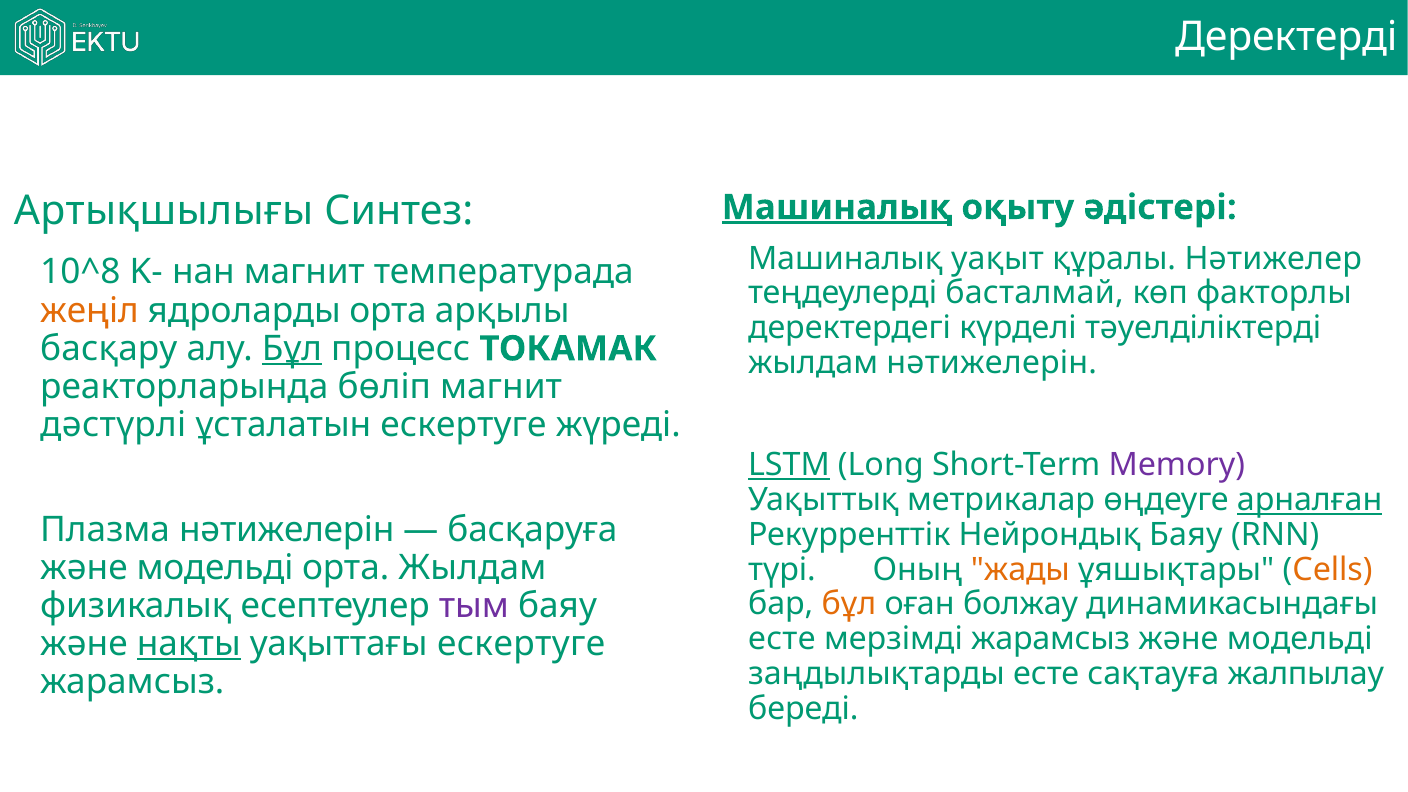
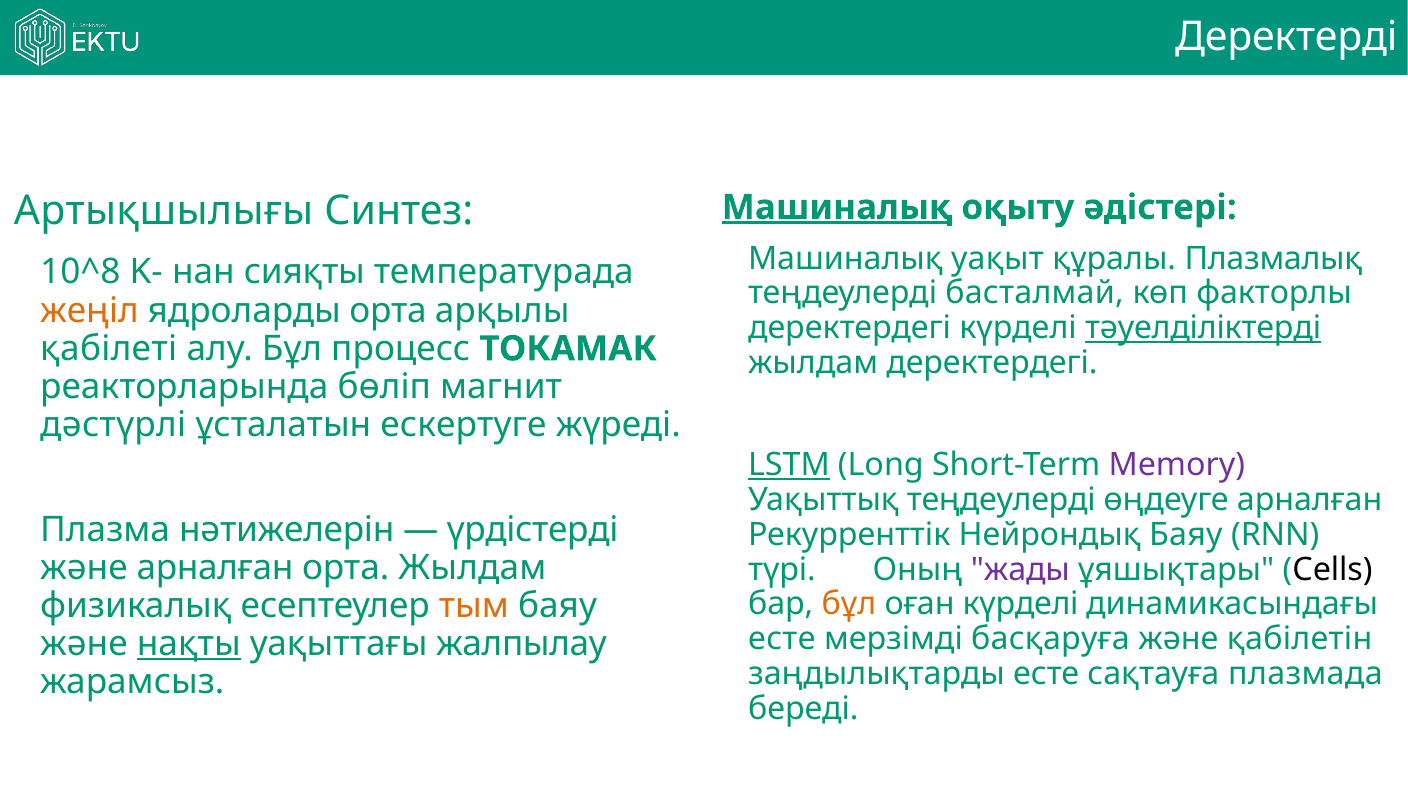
Нәтижелер: Нәтижелер -> Плазмалық
нан магнит: магнит -> сияқты
тәуелділіктерді underline: none -> present
басқару: басқару -> қабілеті
Бұл at (292, 349) underline: present -> none
жылдам нәтижелерін: нәтижелерін -> деректердегі
Уақыттық метрикалар: метрикалар -> теңдеулерді
арналған at (1310, 500) underline: present -> none
басқаруға: басқаруға -> үрдістерді
Cells colour: orange -> black
модельді at (215, 568): модельді -> арналған
жады colour: orange -> purple
оған болжау: болжау -> күрделі
тым colour: purple -> orange
мерзімді жарамсыз: жарамсыз -> басқаруға
модельді at (1300, 639): модельді -> қабілетін
уақыттағы ескертуге: ескертуге -> жалпылау
жалпылау: жалпылау -> плазмада
